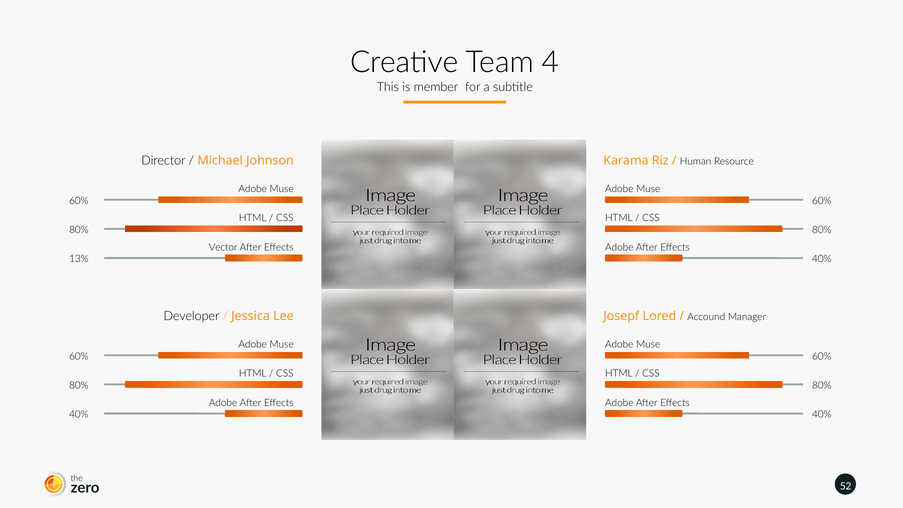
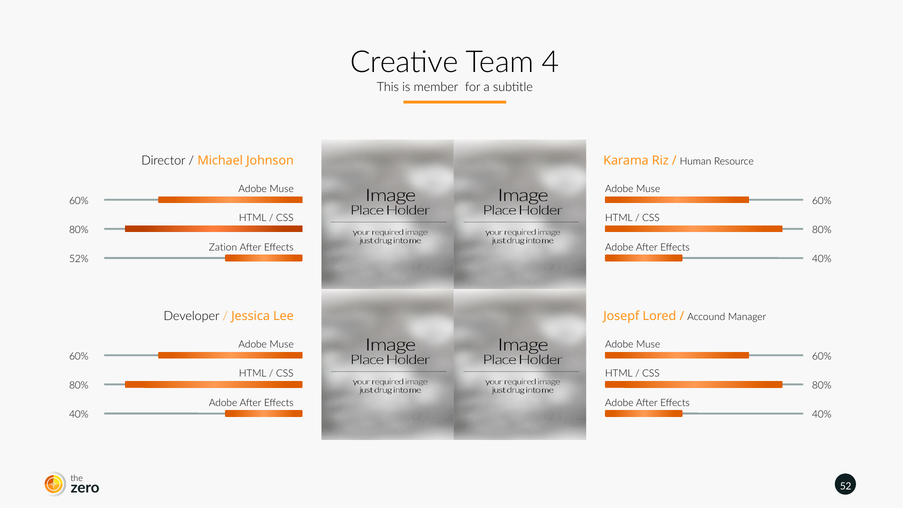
Vector: Vector -> Zation
13%: 13% -> 52%
